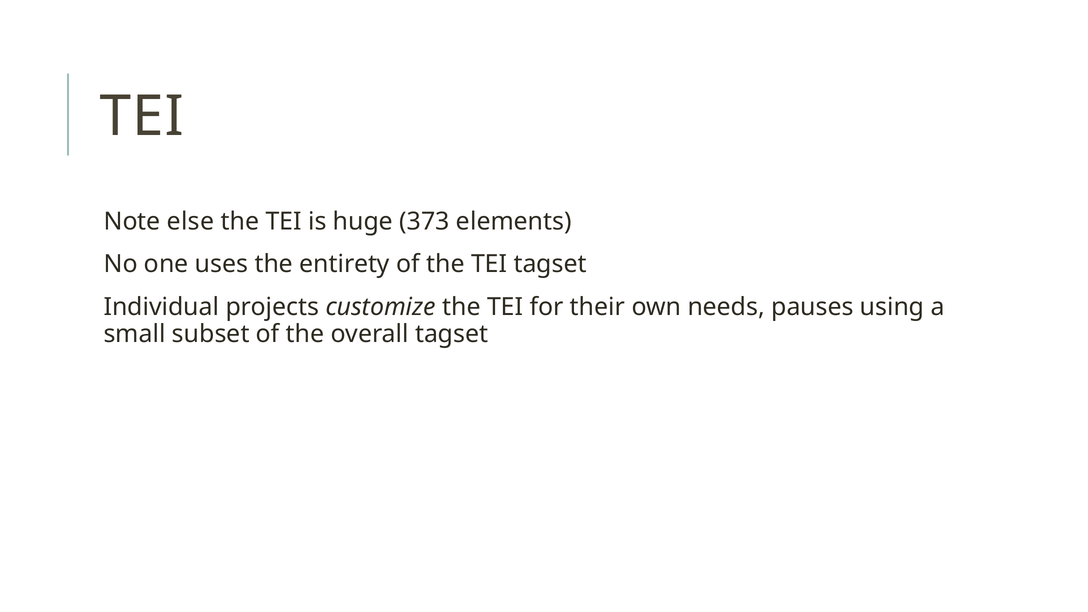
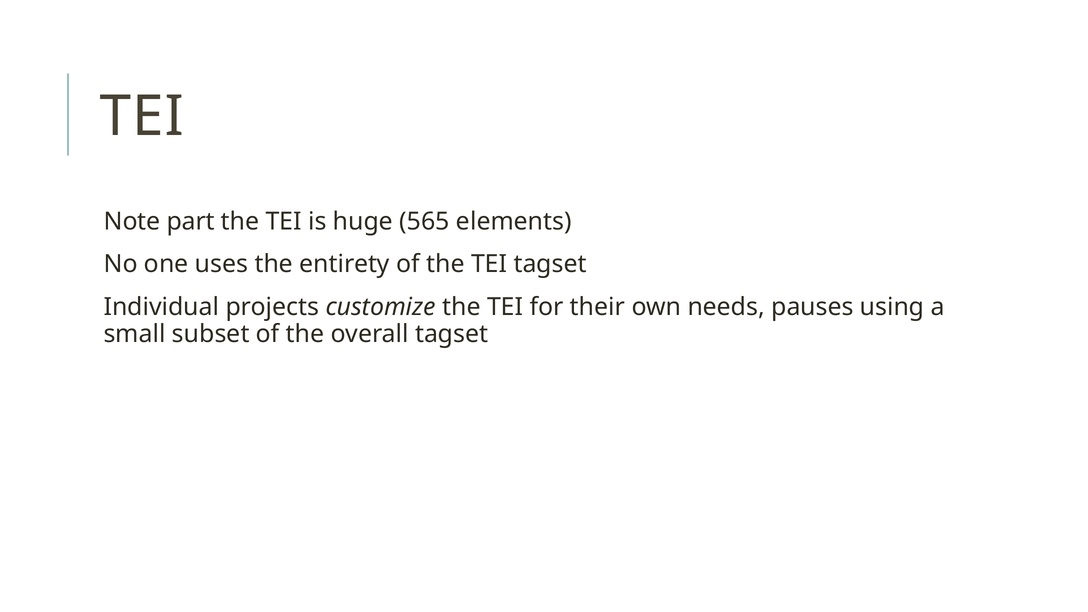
else: else -> part
373: 373 -> 565
